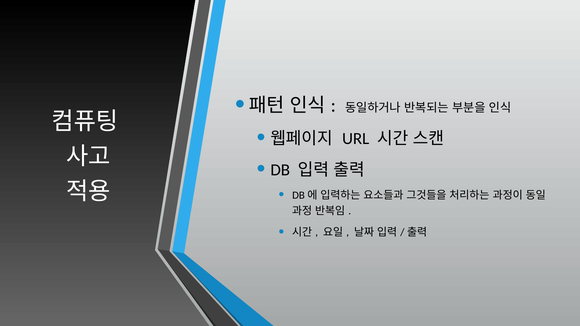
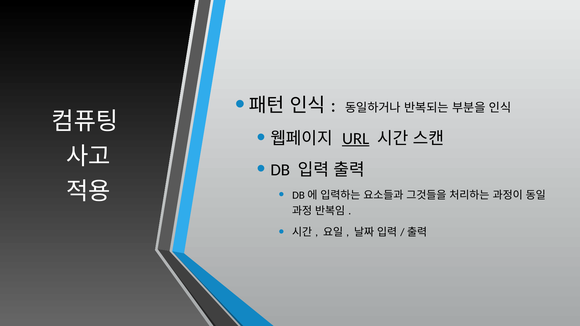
URL underline: none -> present
